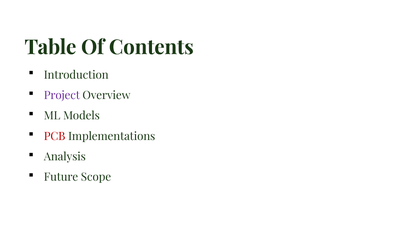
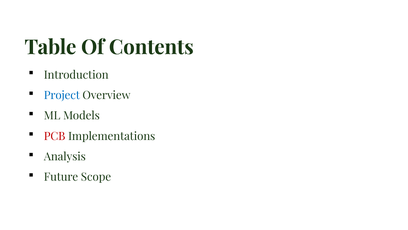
Project colour: purple -> blue
